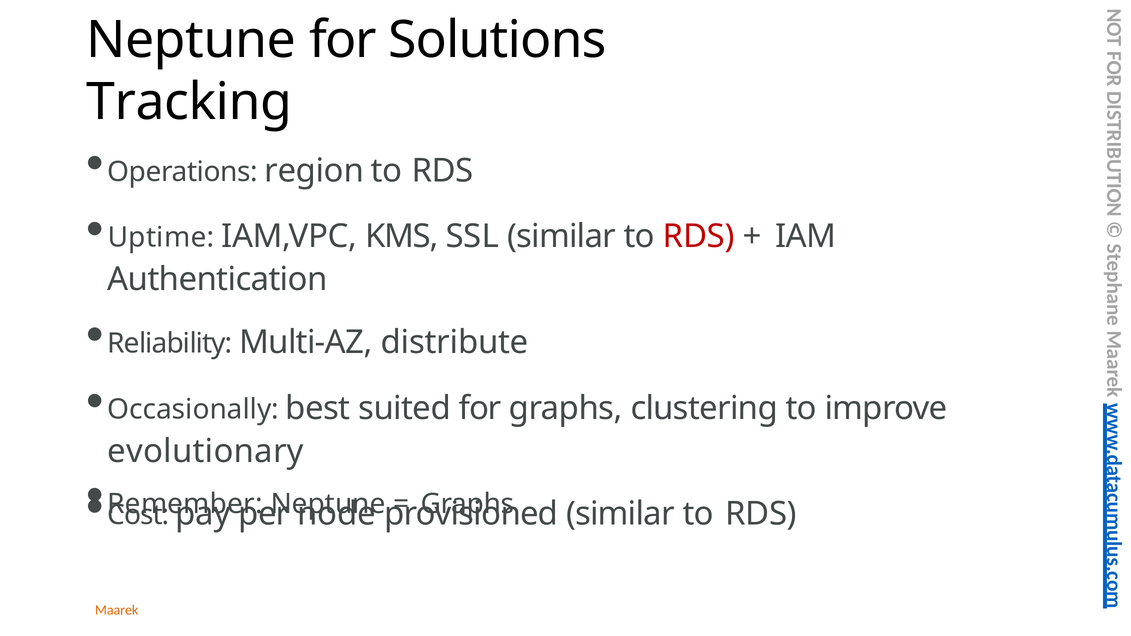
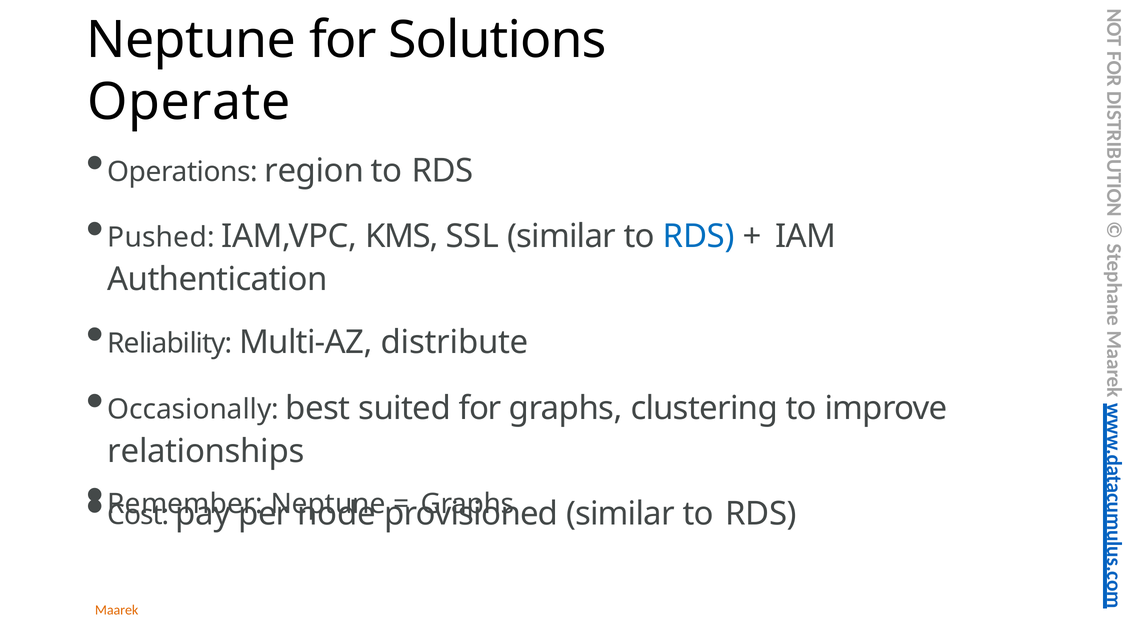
Tracking: Tracking -> Operate
Uptime: Uptime -> Pushed
RDS at (699, 237) colour: red -> blue
evolutionary: evolutionary -> relationships
